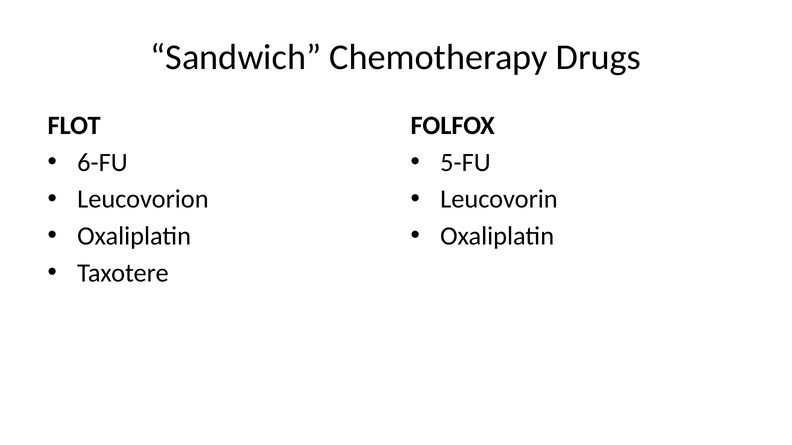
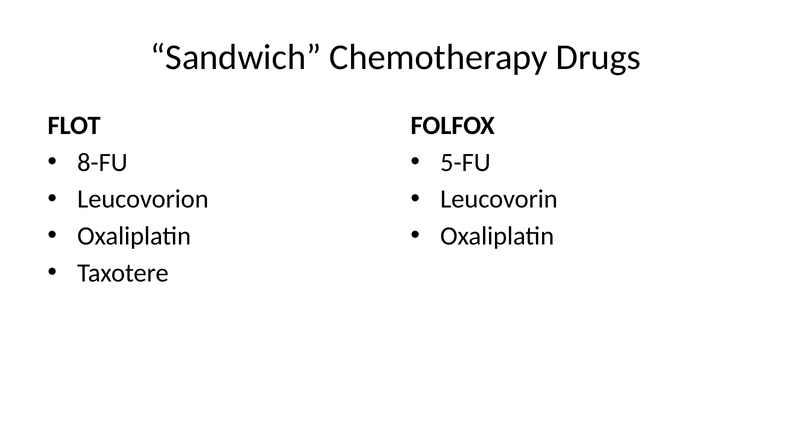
6-FU: 6-FU -> 8-FU
